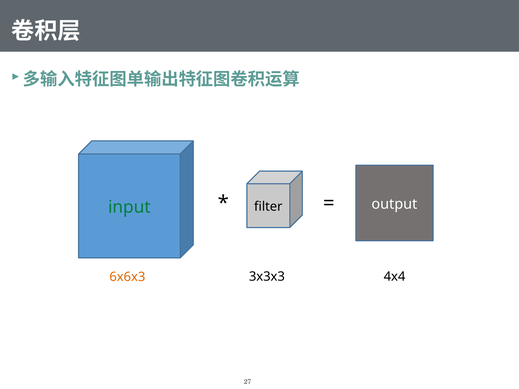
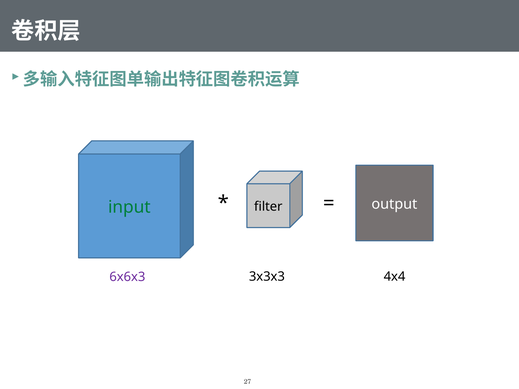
6x6x3 colour: orange -> purple
